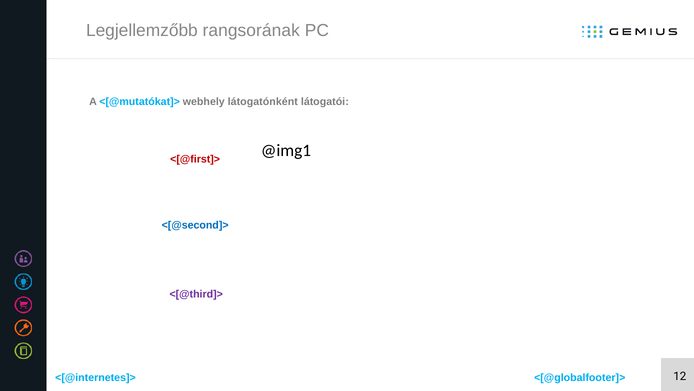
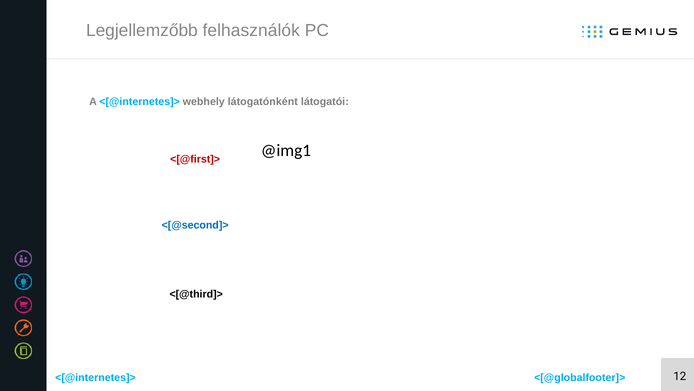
rangsorának: rangsorának -> felhasználók
A <[@mutatókat]>: <[@mutatókat]> -> <[@internetes]>
<[@third]> colour: purple -> black
